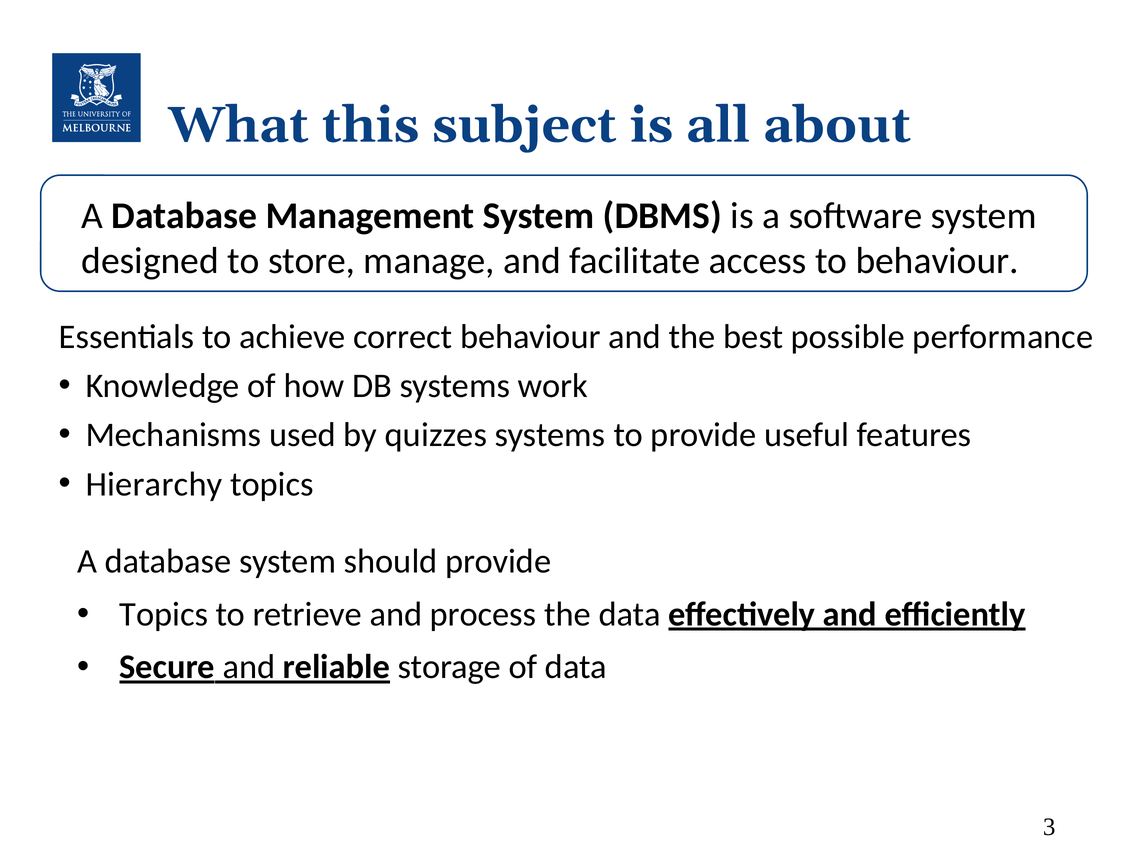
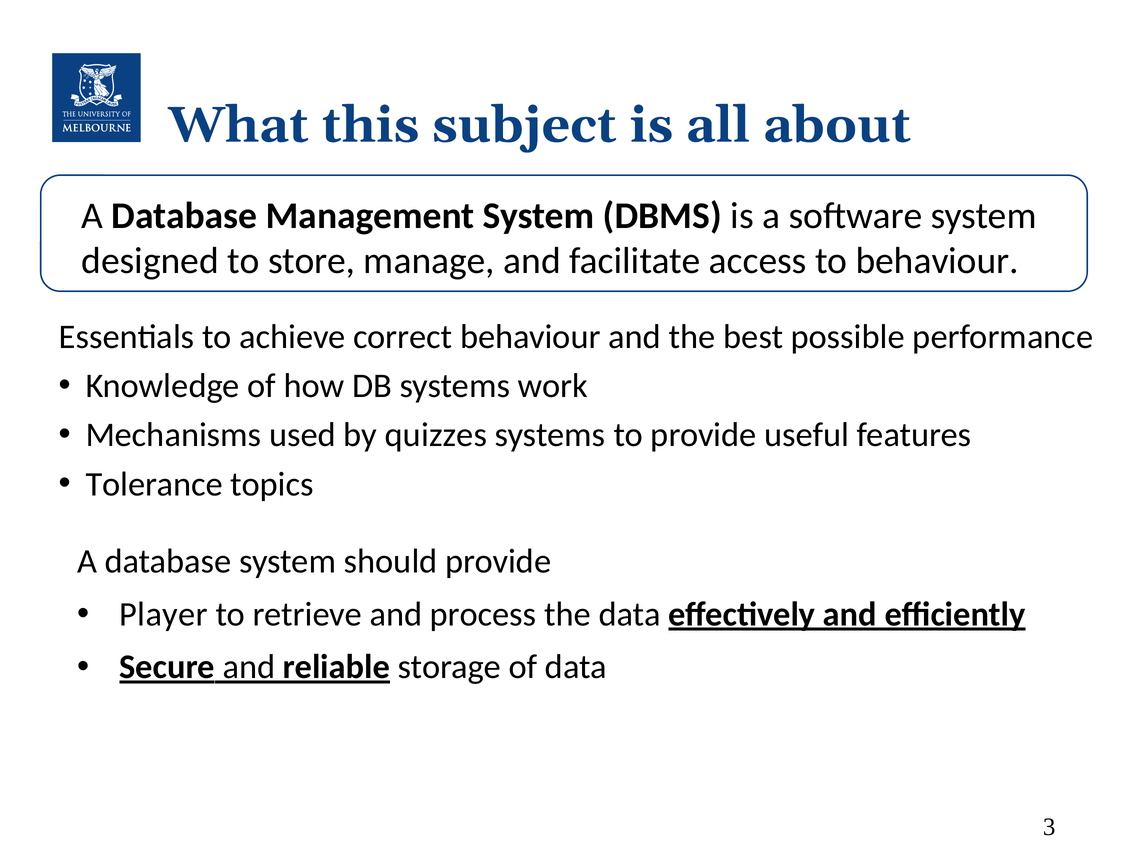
Hierarchy: Hierarchy -> Tolerance
Topics at (164, 614): Topics -> Player
